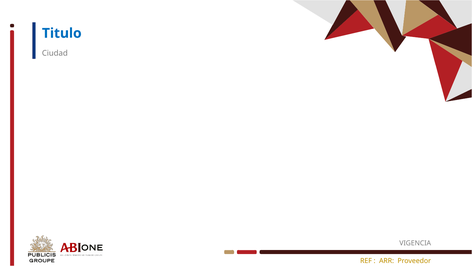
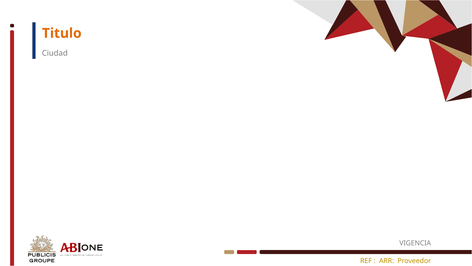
Titulo colour: blue -> orange
